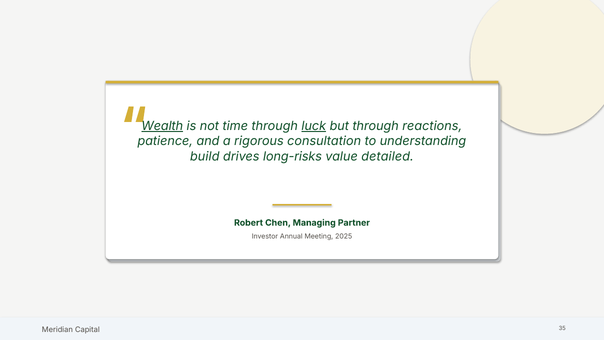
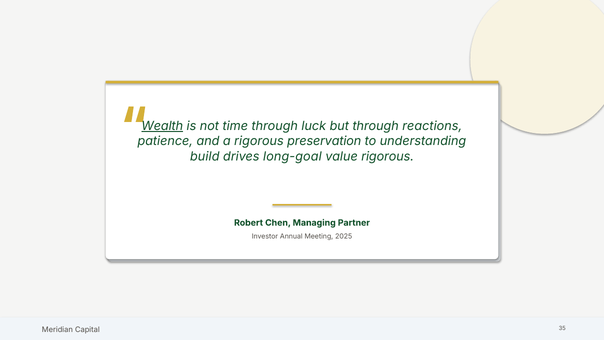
luck underline: present -> none
consultation: consultation -> preservation
long-risks: long-risks -> long-goal
value detailed: detailed -> rigorous
